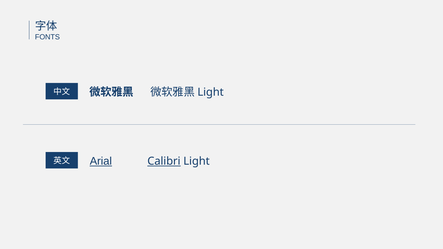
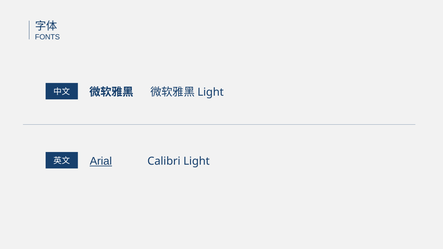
Calibri underline: present -> none
